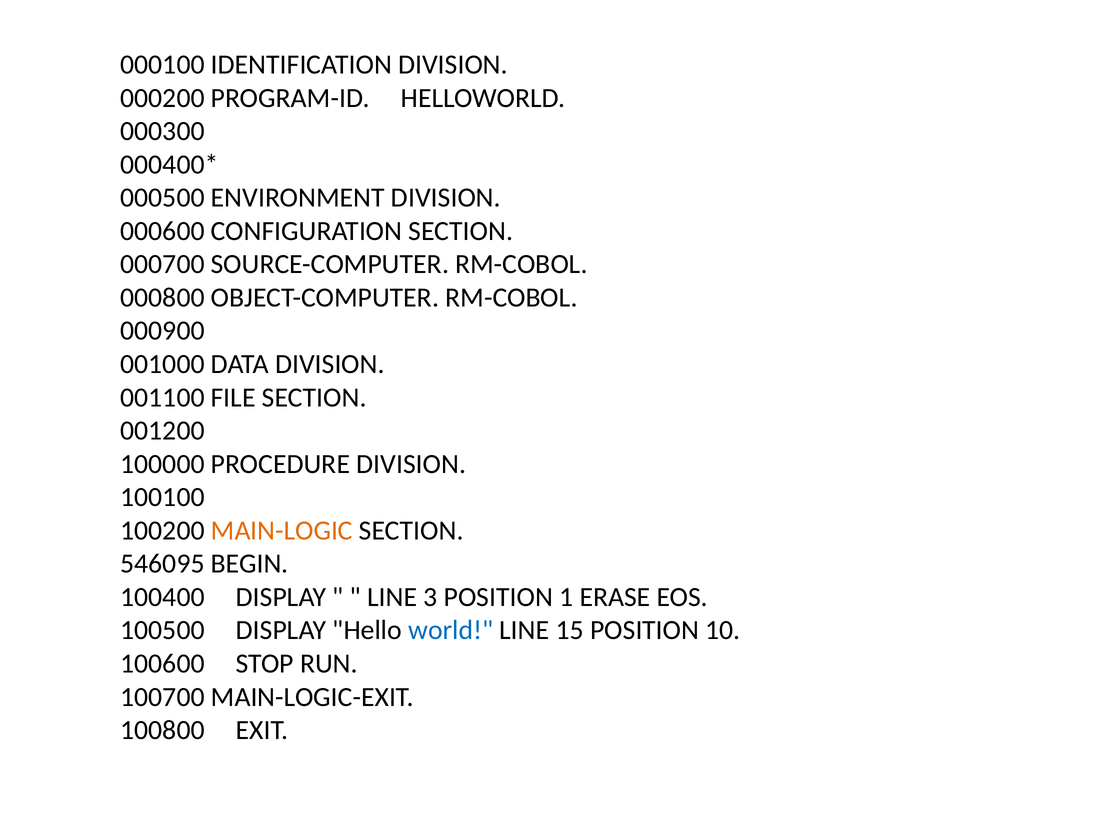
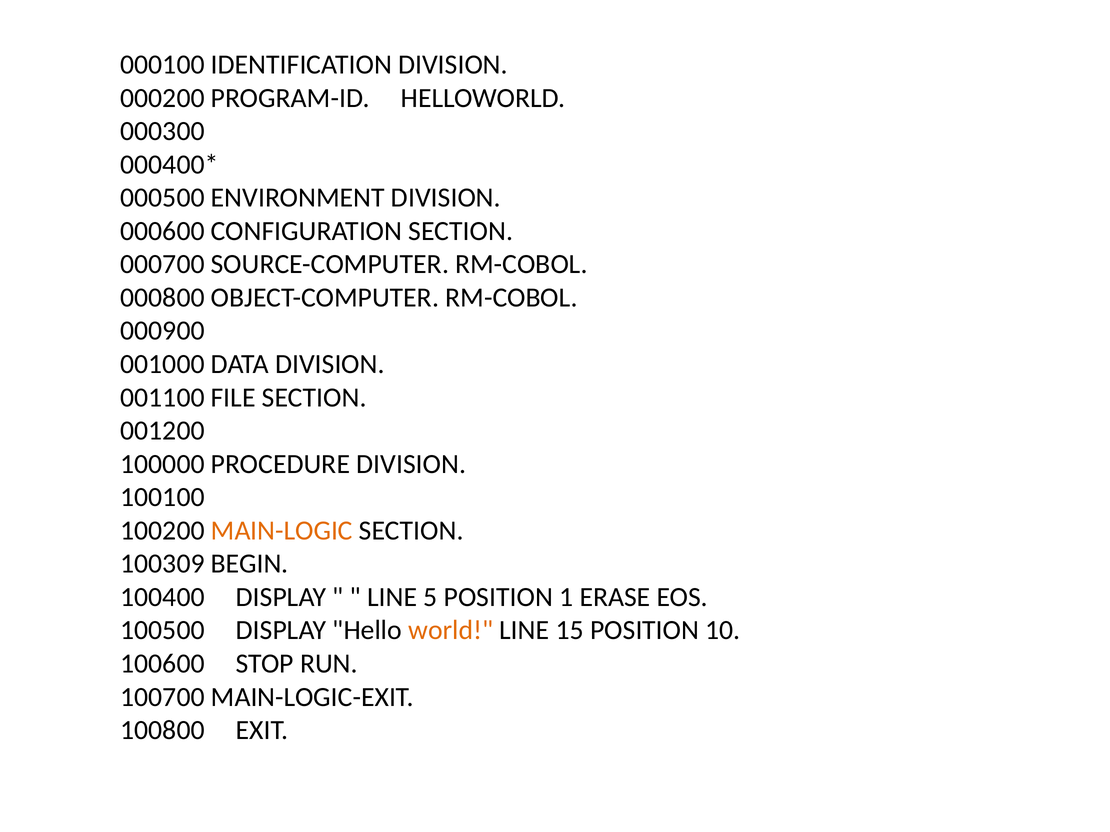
546095: 546095 -> 100309
3: 3 -> 5
world colour: blue -> orange
